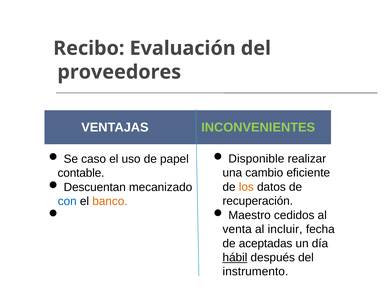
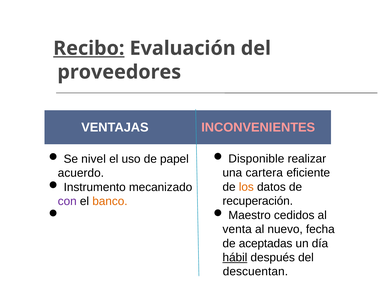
Recibo underline: none -> present
INCONVENIENTES colour: light green -> pink
caso: caso -> nivel
cambio: cambio -> cartera
contable: contable -> acuerdo
Descuentan: Descuentan -> Instrumento
con colour: blue -> purple
incluir: incluir -> nuevo
instrumento: instrumento -> descuentan
